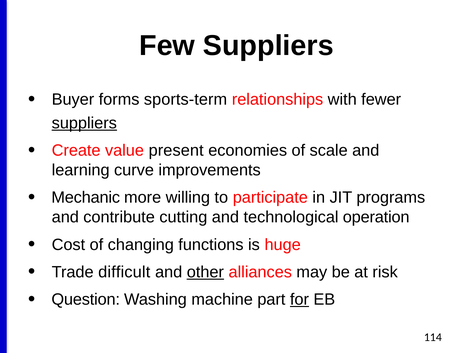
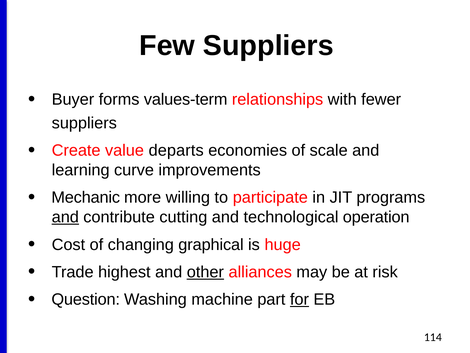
sports-term: sports-term -> values-term
suppliers at (84, 123) underline: present -> none
present: present -> departs
and at (65, 217) underline: none -> present
functions: functions -> graphical
difficult: difficult -> highest
